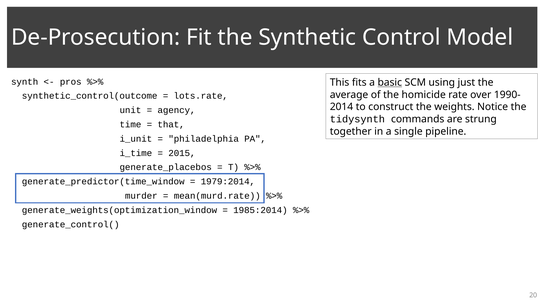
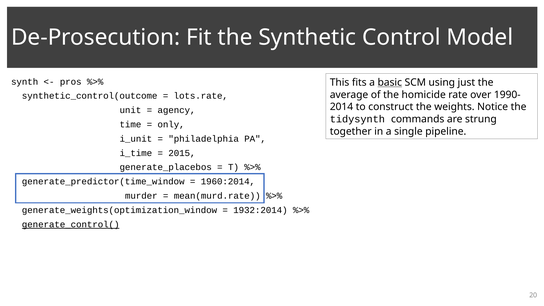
that: that -> only
1979:2014: 1979:2014 -> 1960:2014
1985:2014: 1985:2014 -> 1932:2014
generate_control( underline: none -> present
